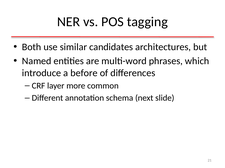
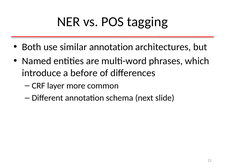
similar candidates: candidates -> annotation
